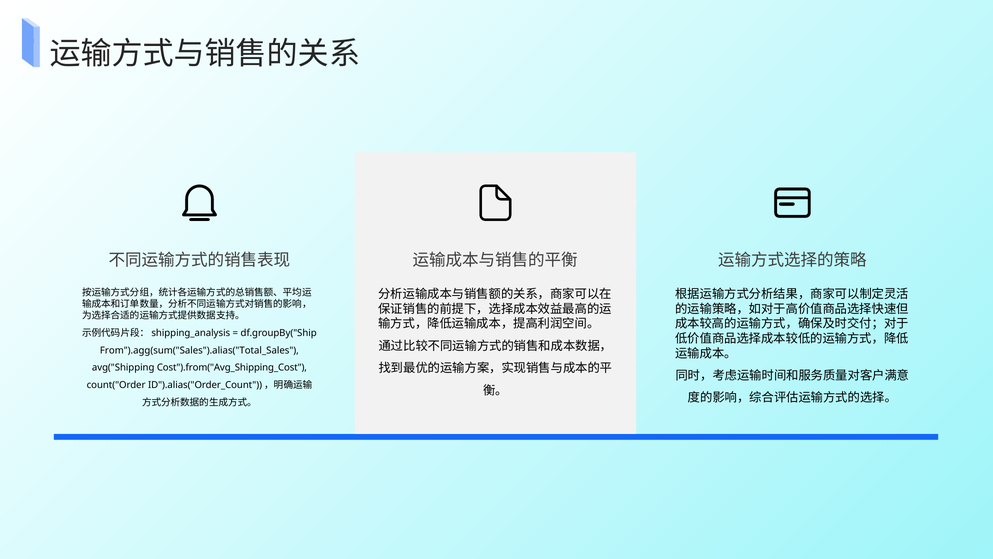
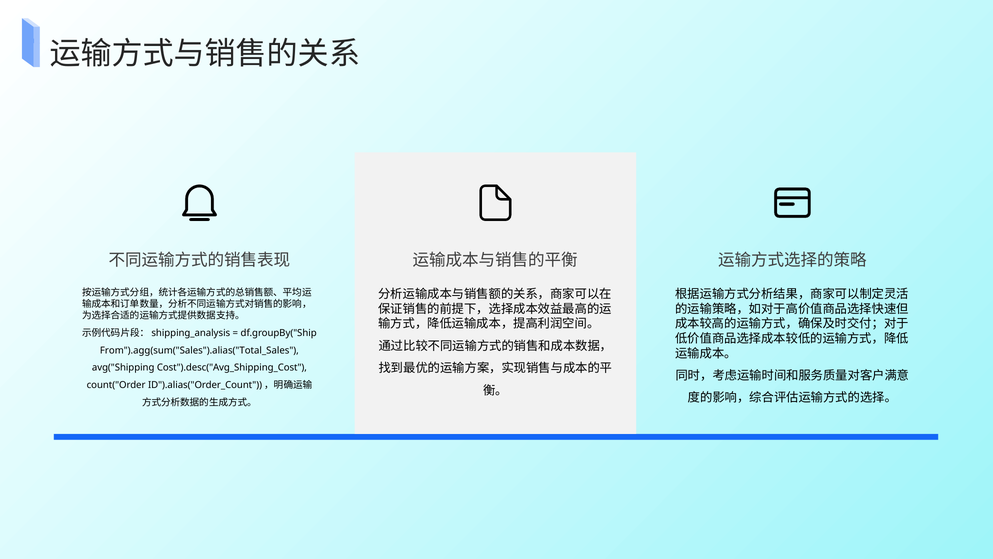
Cost").from("Avg_Shipping_Cost: Cost").from("Avg_Shipping_Cost -> Cost").desc("Avg_Shipping_Cost
